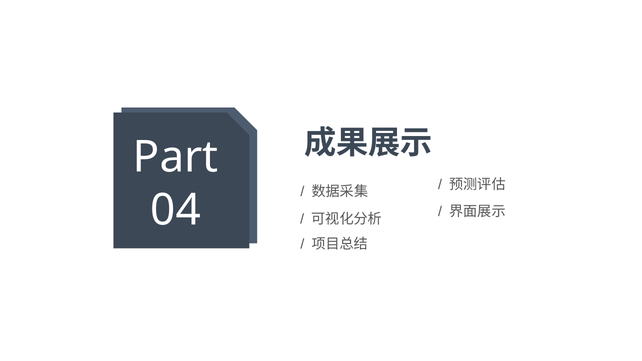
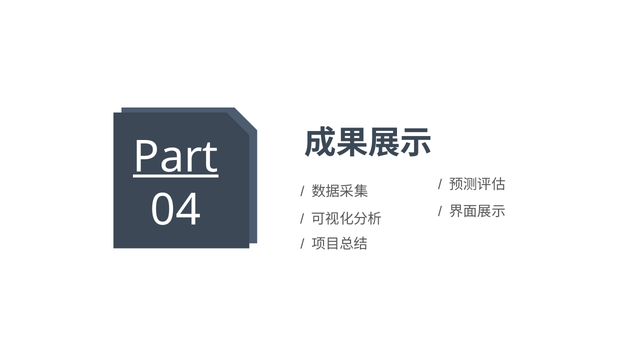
Part underline: none -> present
